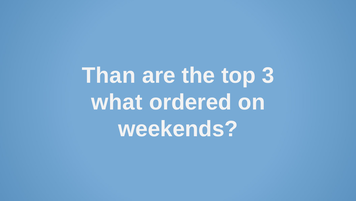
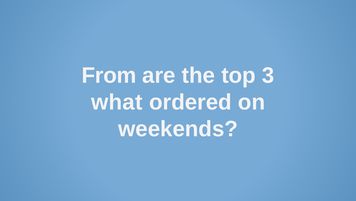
Than: Than -> From
